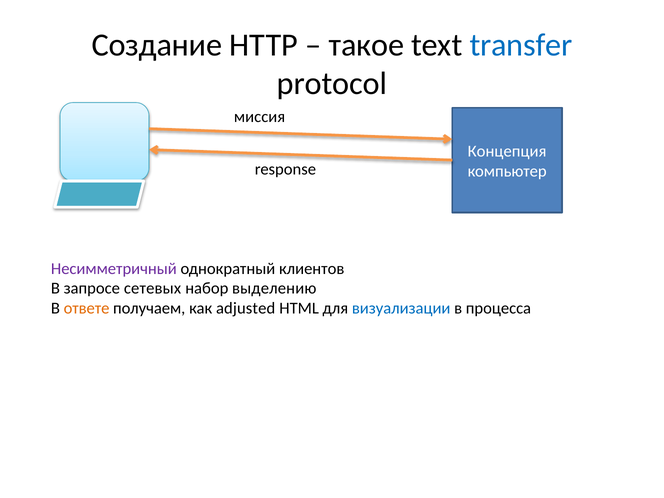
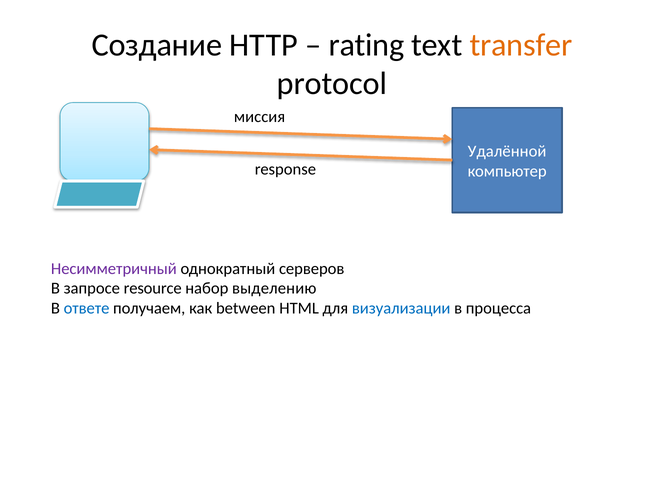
такое: такое -> rating
transfer colour: blue -> orange
Концепция: Концепция -> Удалённой
клиентов: клиентов -> серверов
сетевых: сетевых -> resource
ответе colour: orange -> blue
adjusted: adjusted -> between
